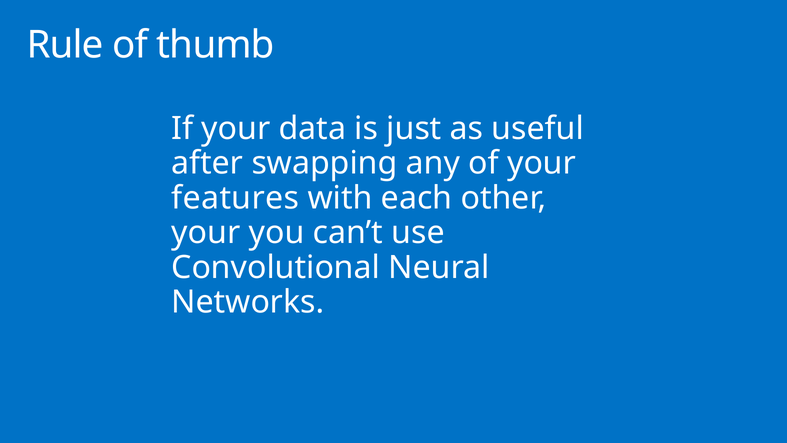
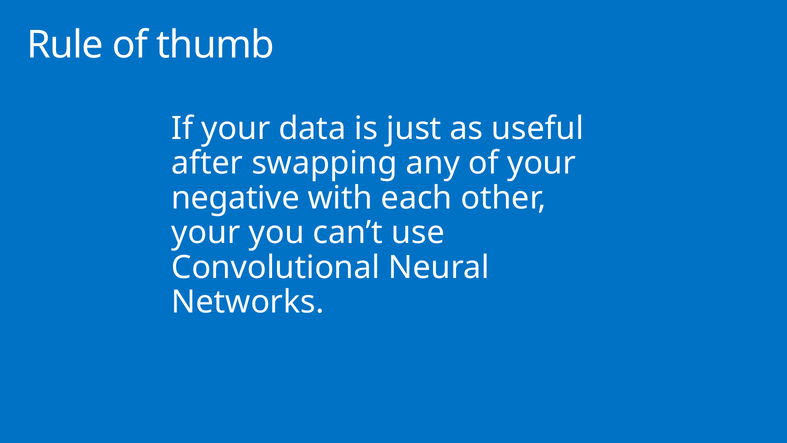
features: features -> negative
